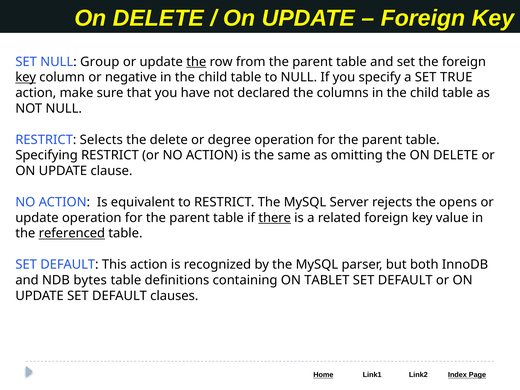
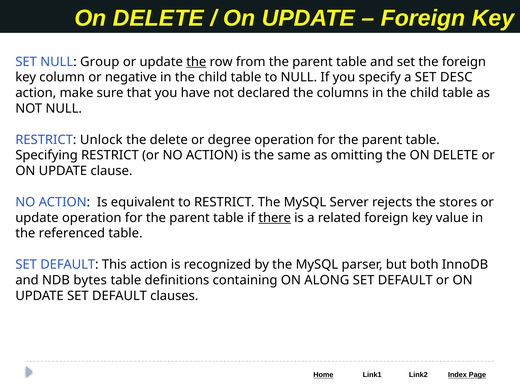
key at (26, 77) underline: present -> none
TRUE: TRUE -> DESC
Selects: Selects -> Unlock
opens: opens -> stores
referenced underline: present -> none
TABLET: TABLET -> ALONG
